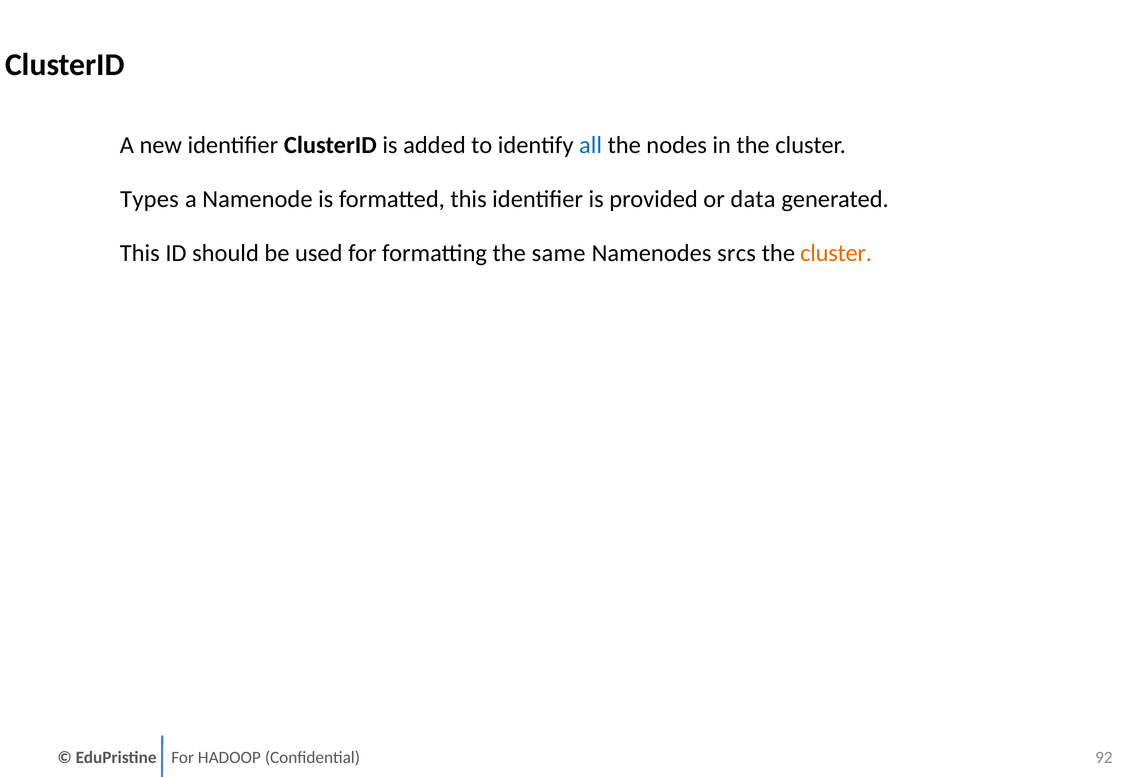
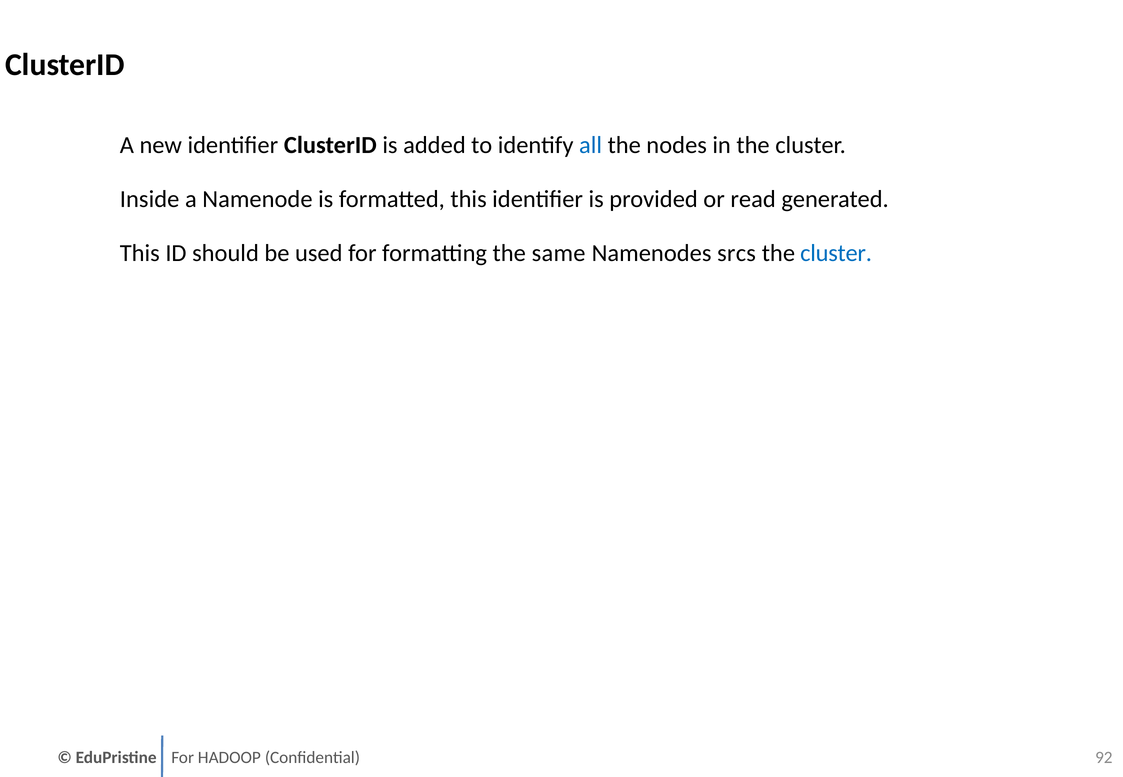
Types: Types -> Inside
data: data -> read
cluster at (836, 253) colour: orange -> blue
